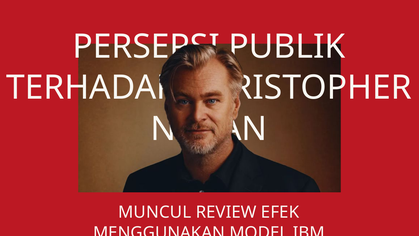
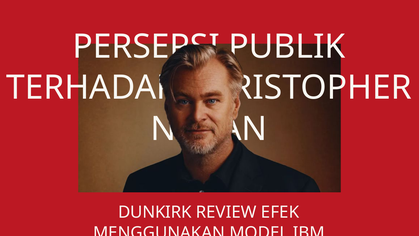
MUNCUL: MUNCUL -> DUNKIRK
